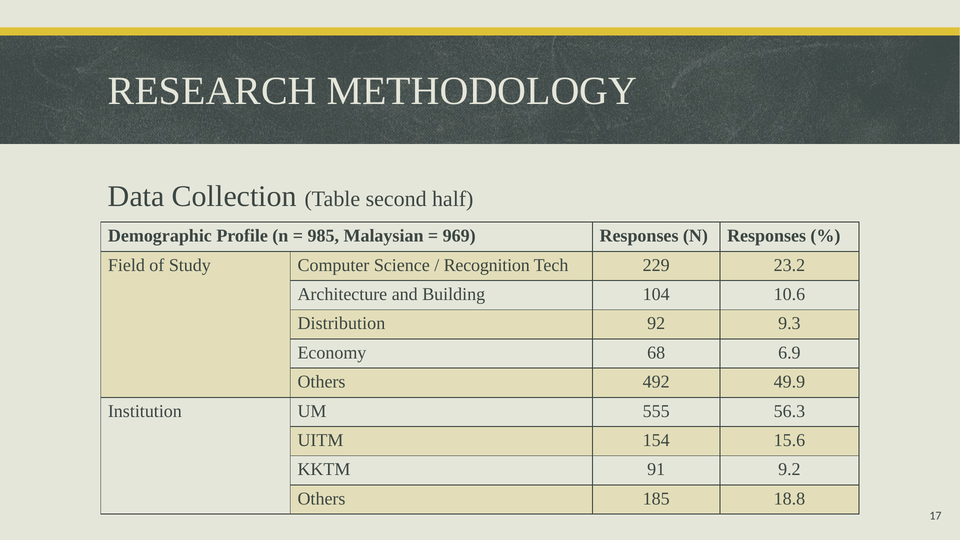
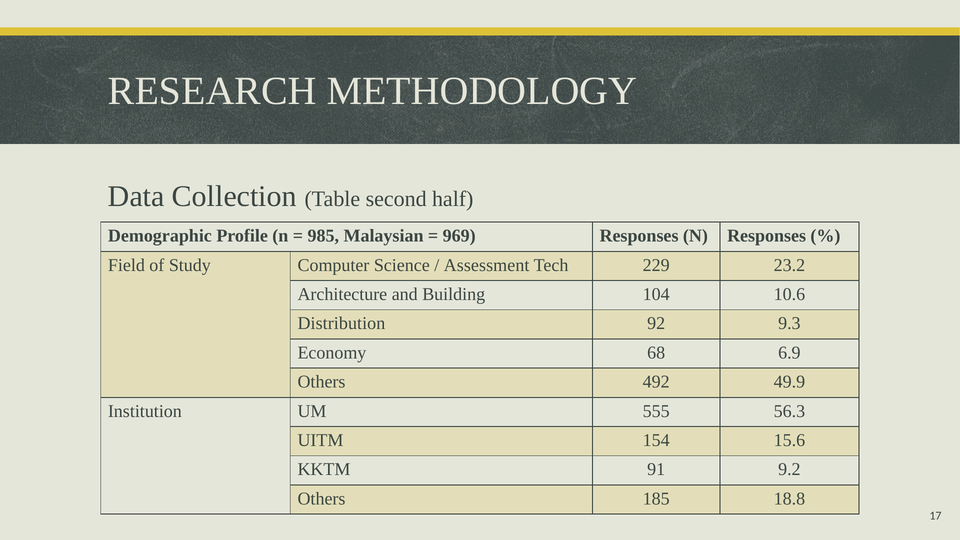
Recognition: Recognition -> Assessment
